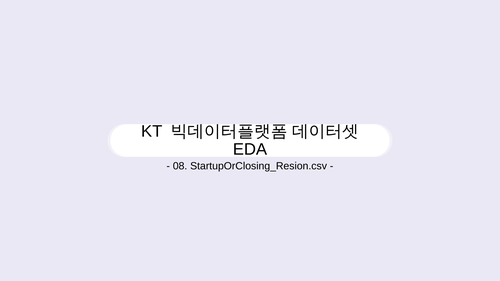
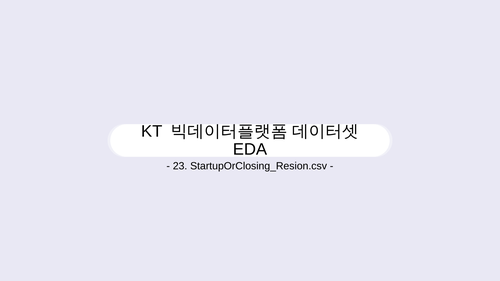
08: 08 -> 23
